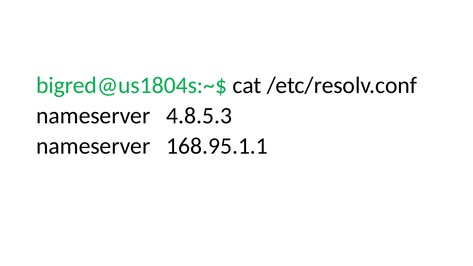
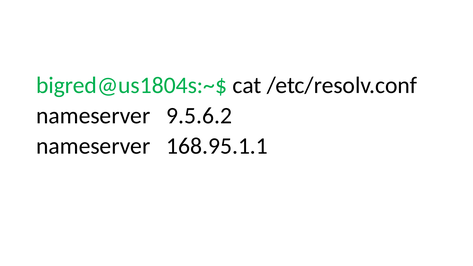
4.8.5.3: 4.8.5.3 -> 9.5.6.2
